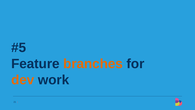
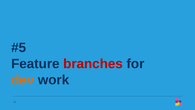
branches colour: orange -> red
